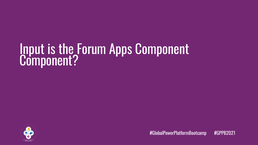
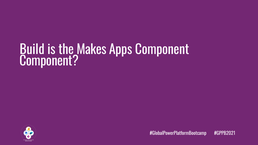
Input: Input -> Build
Forum: Forum -> Makes
